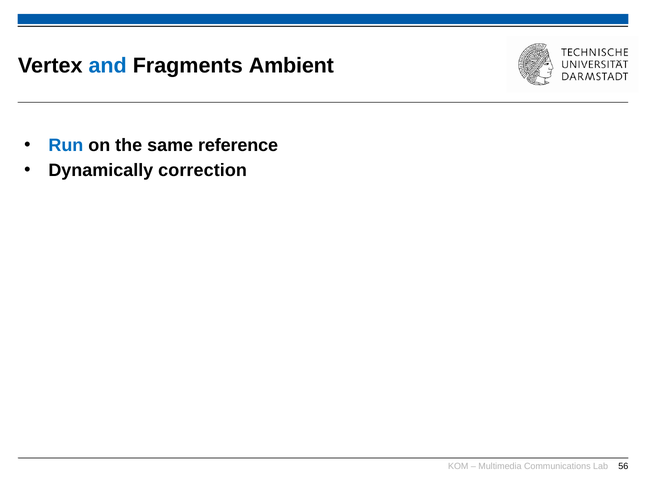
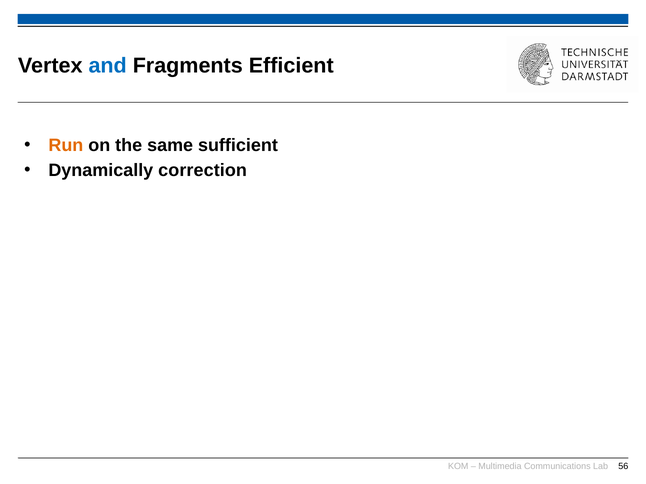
Ambient: Ambient -> Efficient
Run colour: blue -> orange
reference: reference -> sufficient
